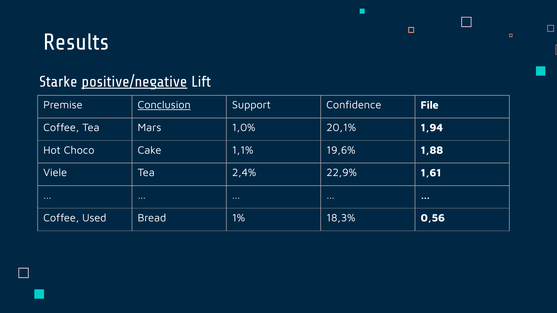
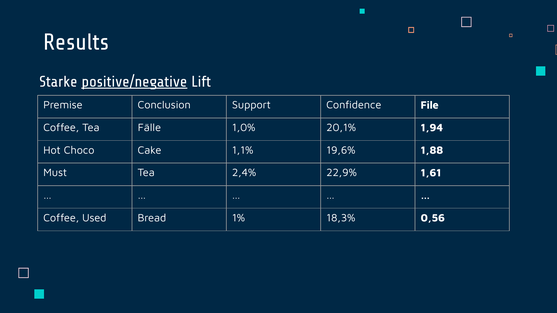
Conclusion underline: present -> none
Mars: Mars -> Fälle
Viele: Viele -> Must
